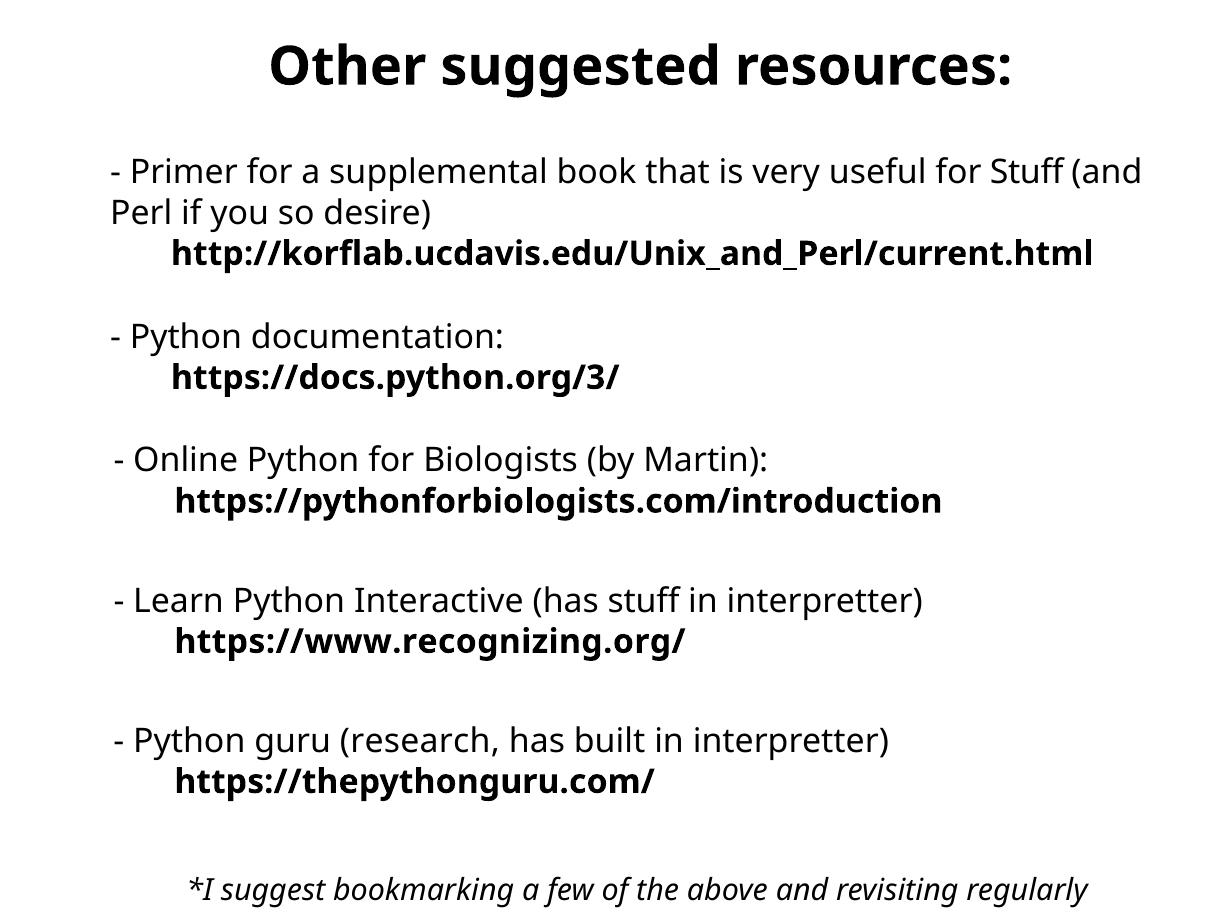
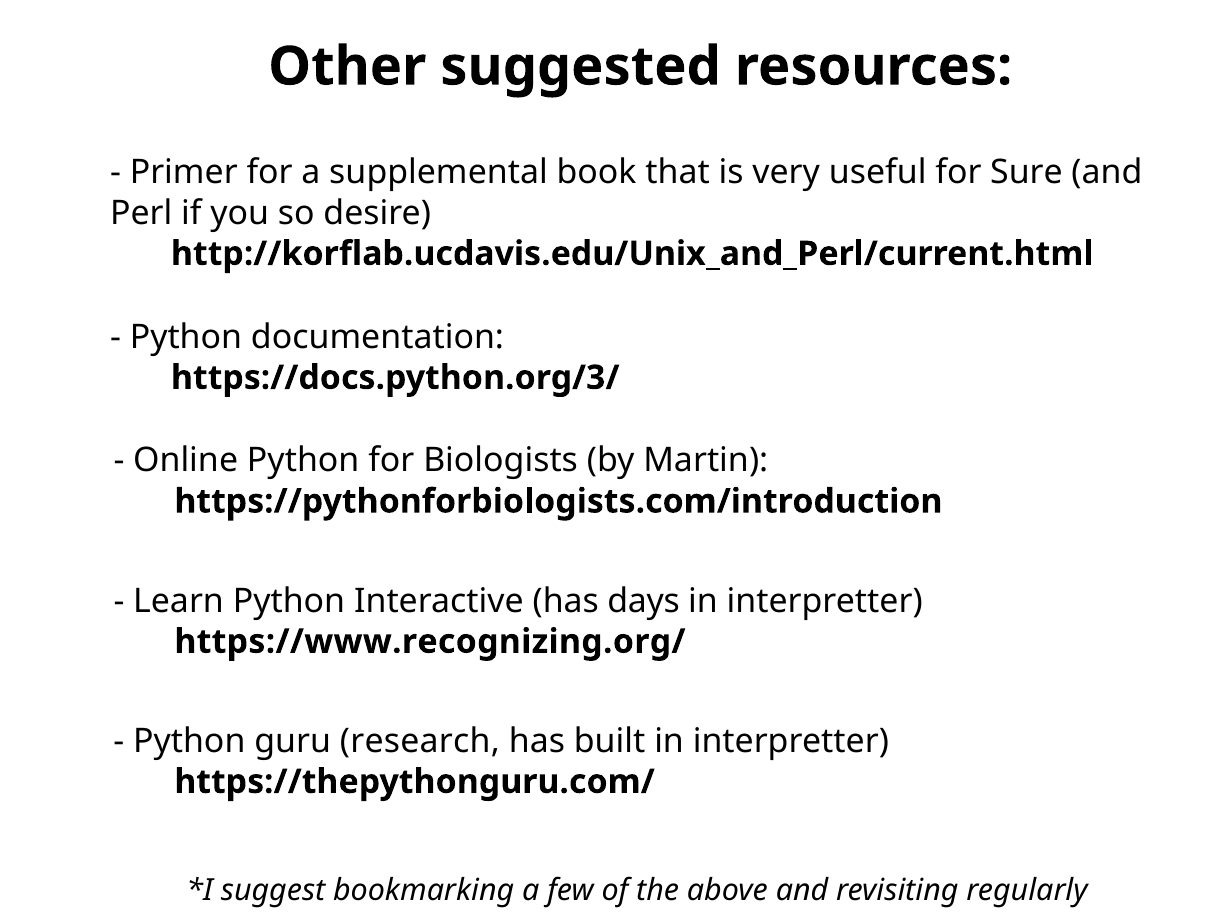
for Stuff: Stuff -> Sure
has stuff: stuff -> days
